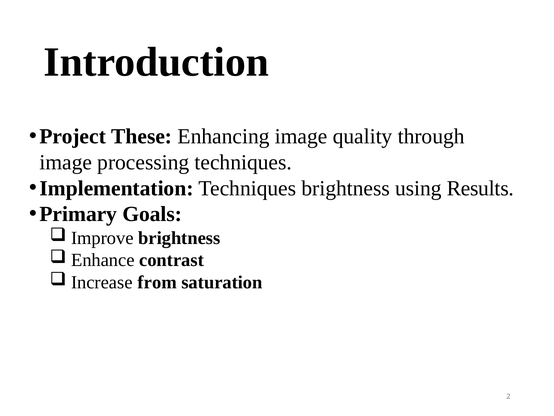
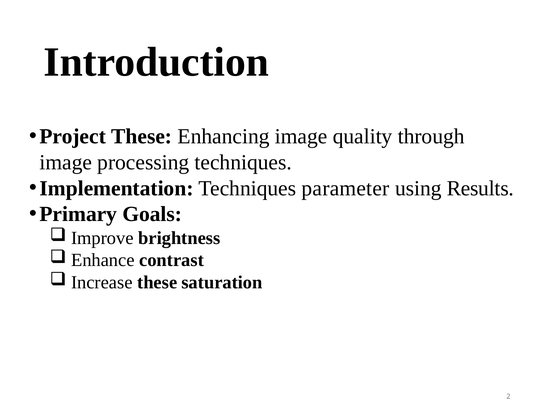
Techniques brightness: brightness -> parameter
Increase from: from -> these
